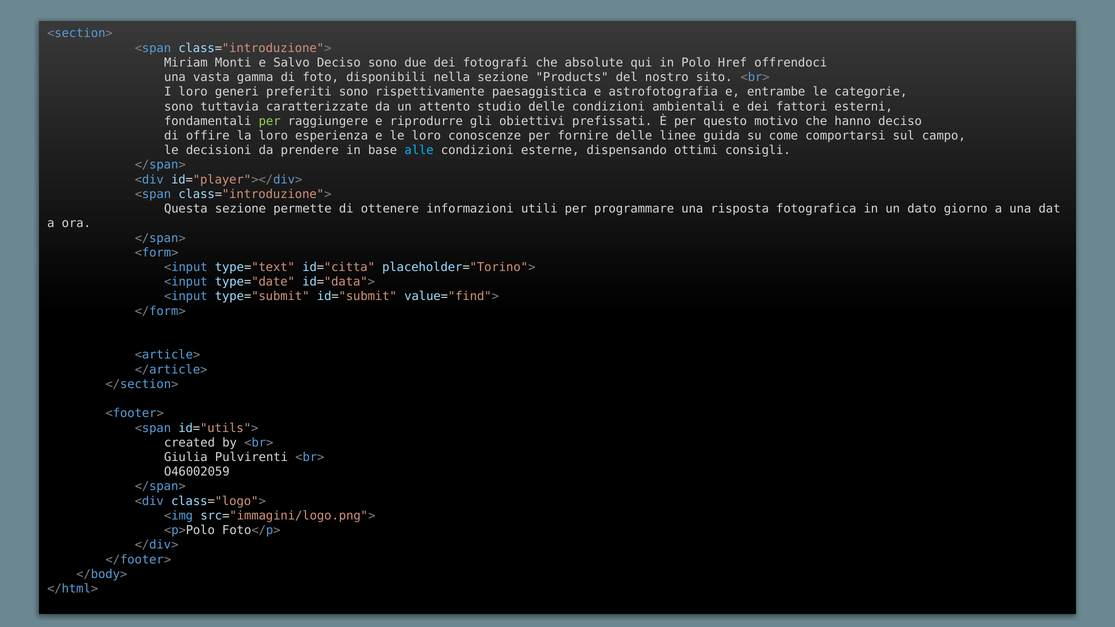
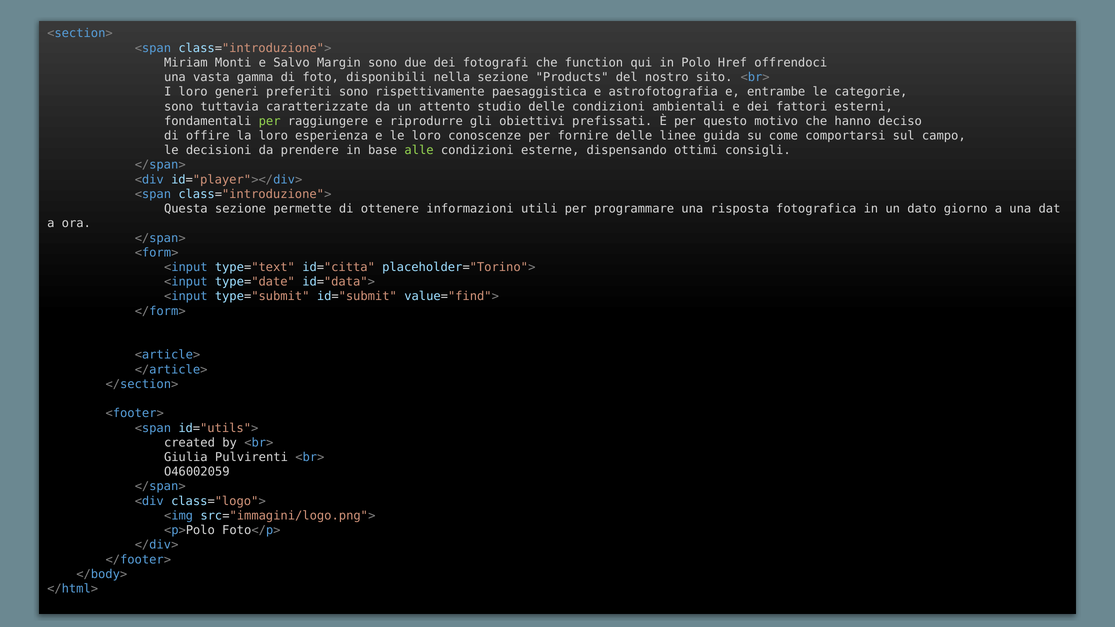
Salvo Deciso: Deciso -> Margin
absolute: absolute -> function
alle colour: light blue -> light green
